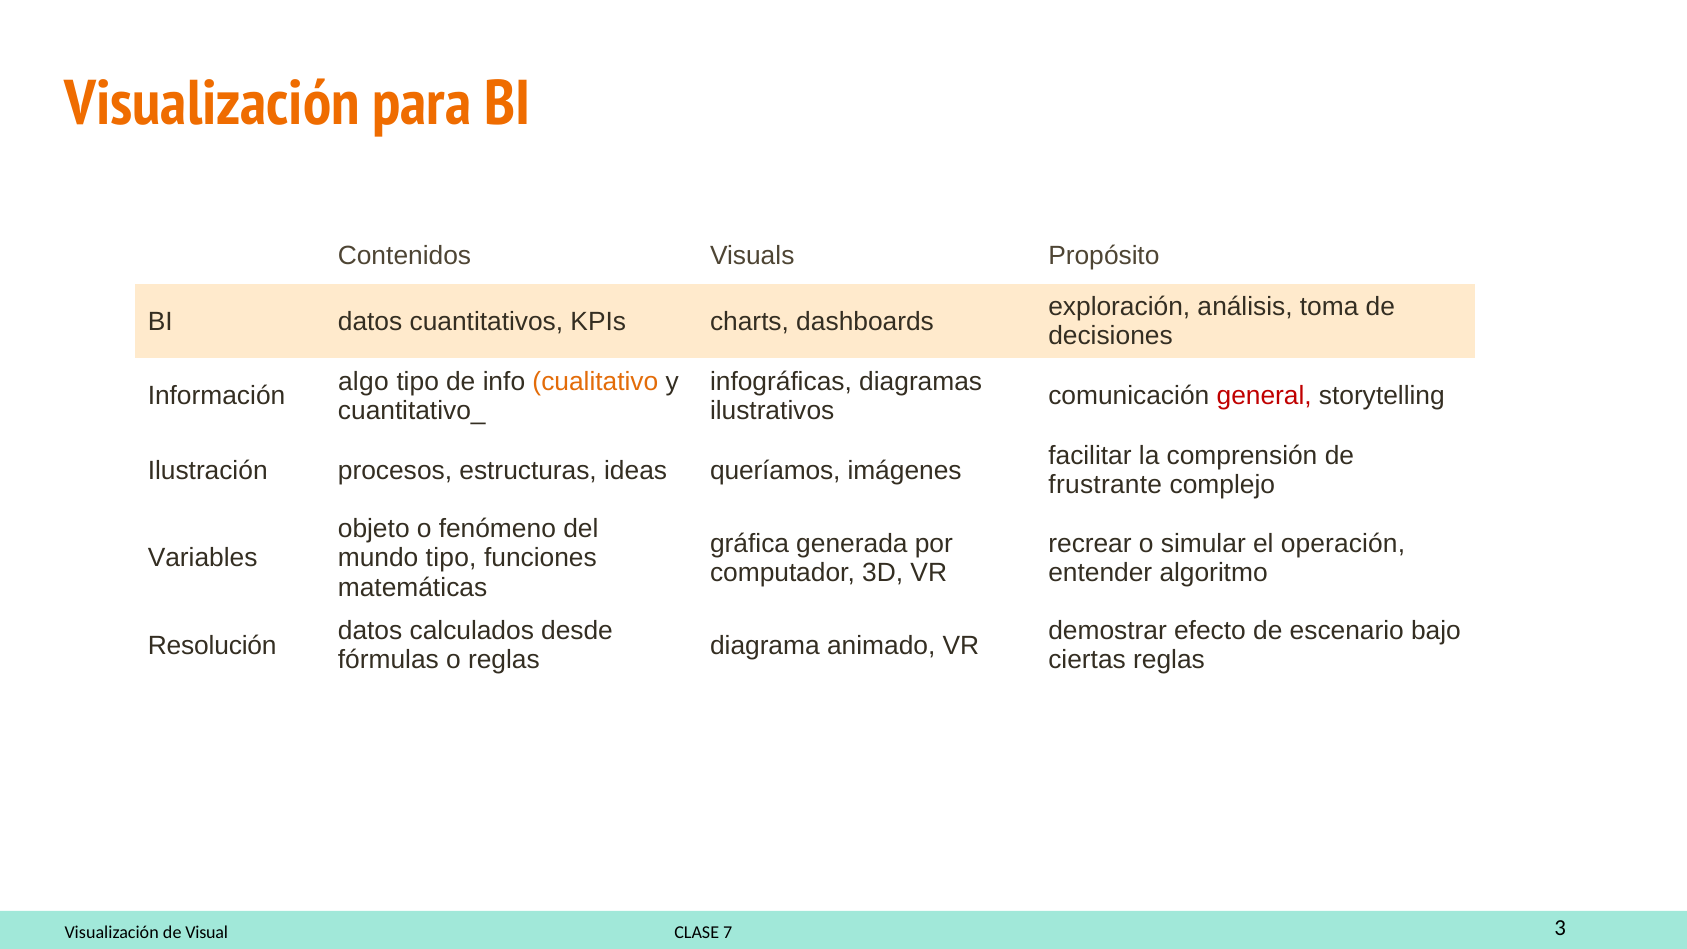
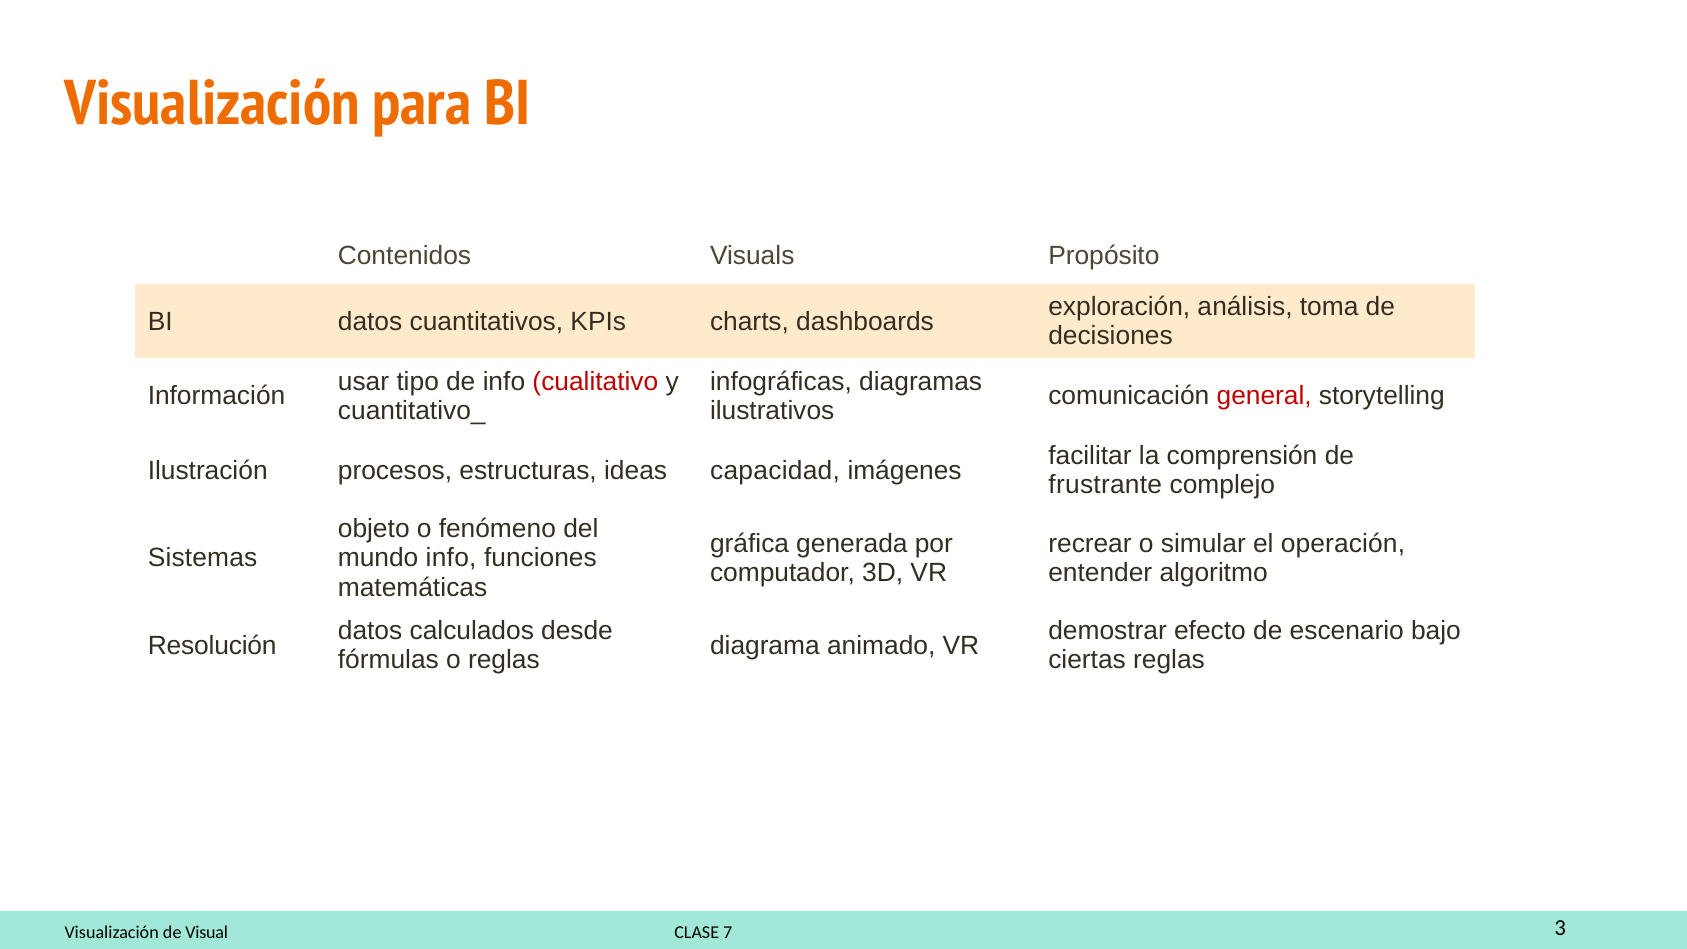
algo: algo -> usar
cualitativo colour: orange -> red
queríamos: queríamos -> capacidad
Variables: Variables -> Sistemas
mundo tipo: tipo -> info
